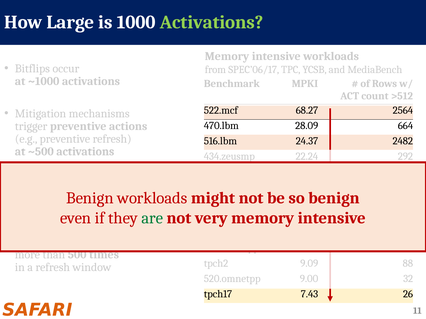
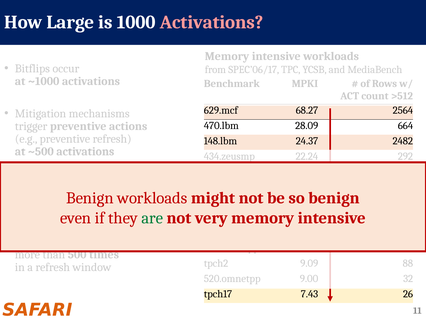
Activations at (212, 22) colour: light green -> pink
522.mcf: 522.mcf -> 629.mcf
516.lbm: 516.lbm -> 148.lbm
